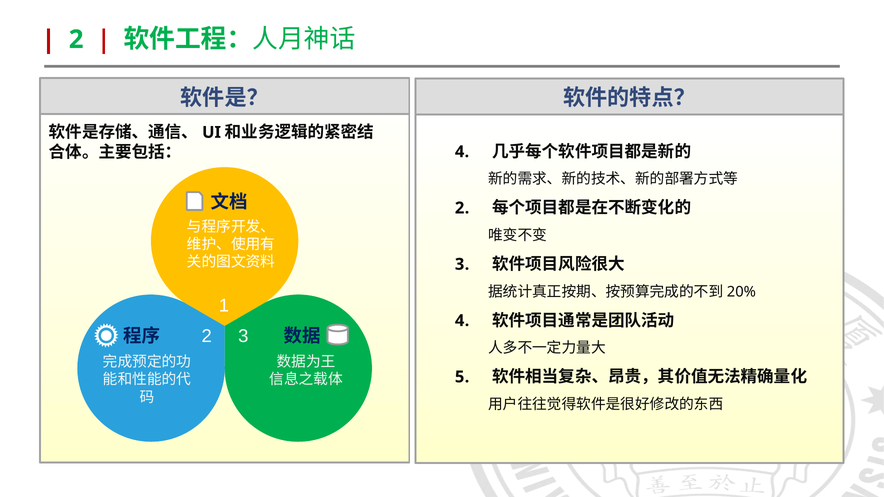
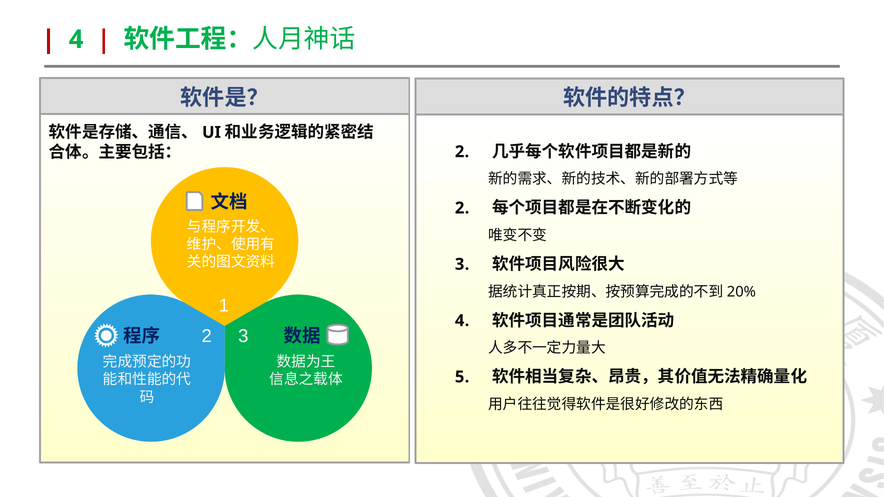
2 at (76, 39): 2 -> 4
4 at (462, 152): 4 -> 2
